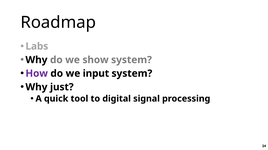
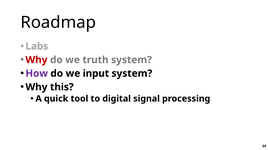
Why at (36, 60) colour: black -> red
show: show -> truth
just: just -> this
